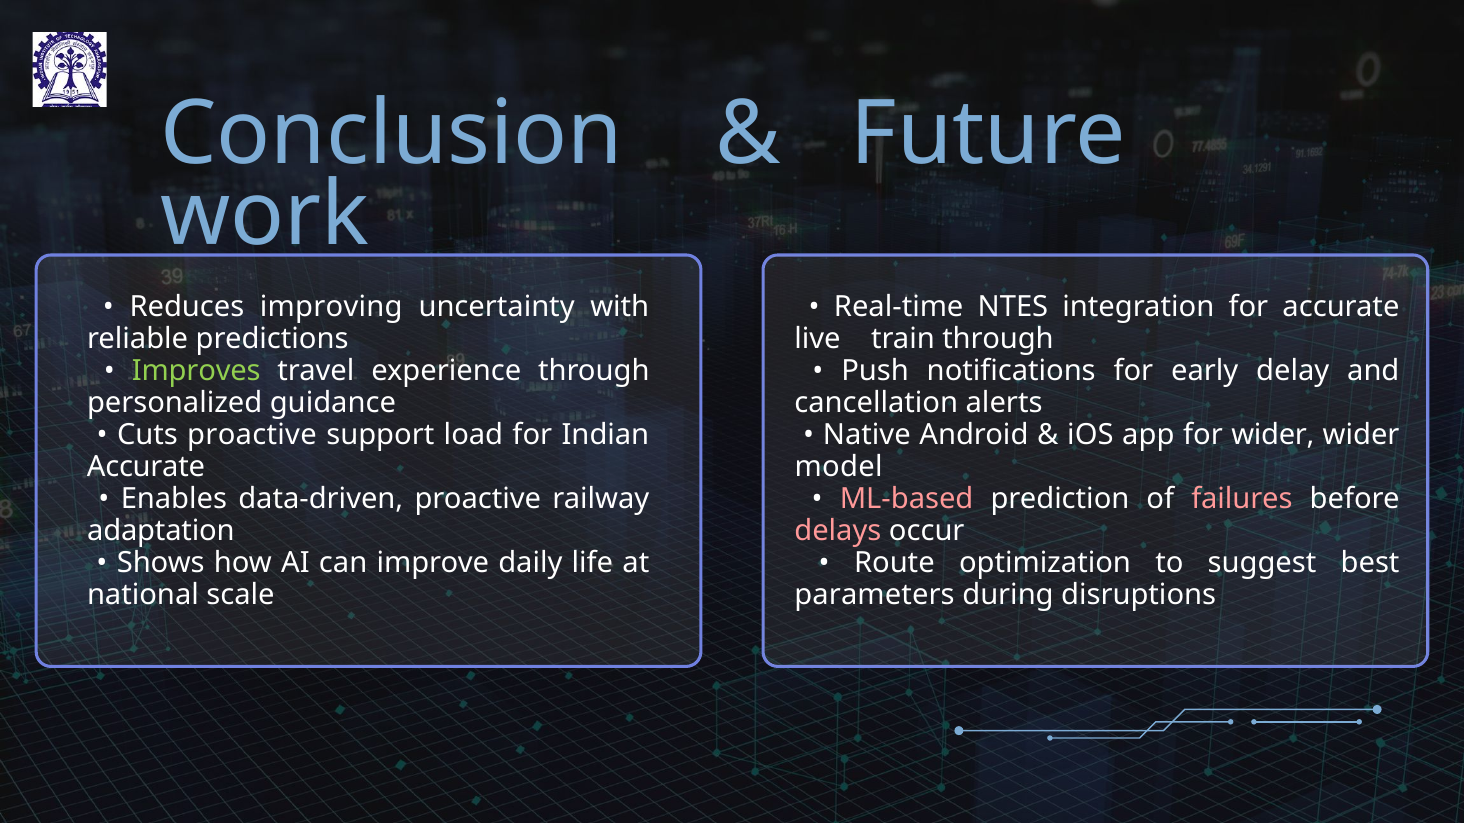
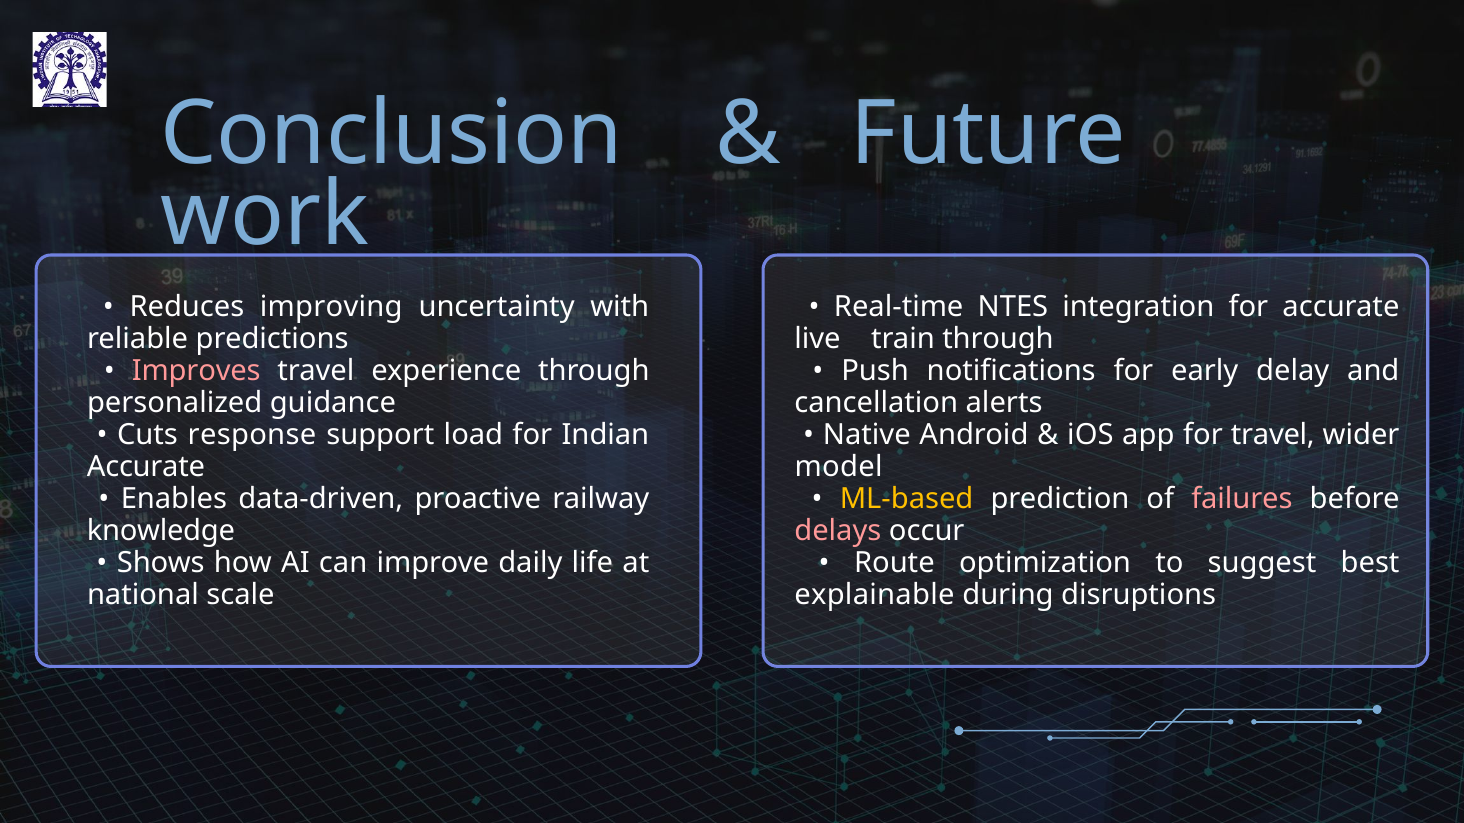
Improves colour: light green -> pink
Cuts proactive: proactive -> response
for wider: wider -> travel
ML-based colour: pink -> yellow
adaptation: adaptation -> knowledge
parameters: parameters -> explainable
